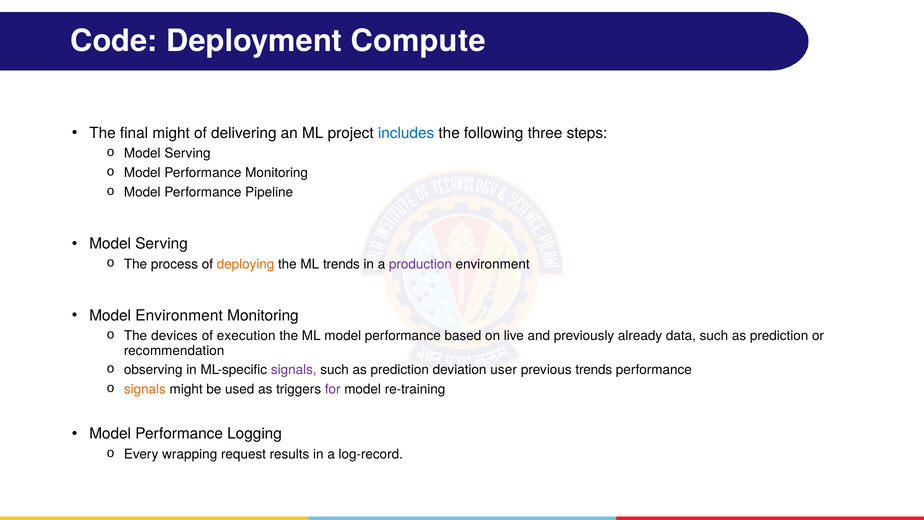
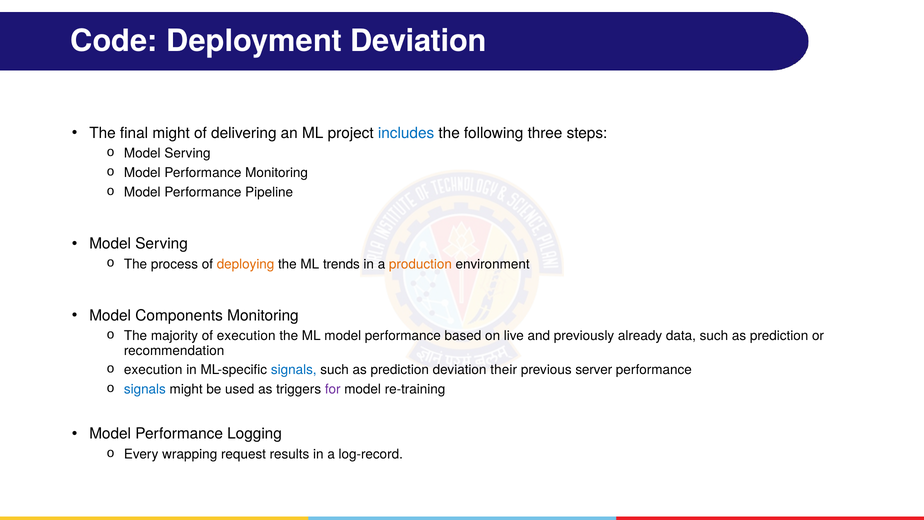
Deployment Compute: Compute -> Deviation
production colour: purple -> orange
Model Environment: Environment -> Components
devices: devices -> majority
observing at (153, 370): observing -> execution
signals at (294, 370) colour: purple -> blue
user: user -> their
previous trends: trends -> server
signals at (145, 389) colour: orange -> blue
